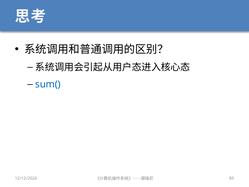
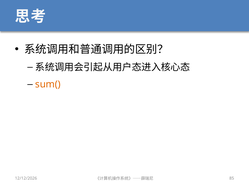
sum( colour: blue -> orange
